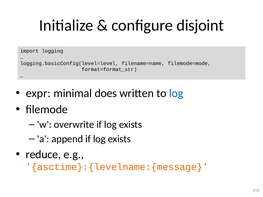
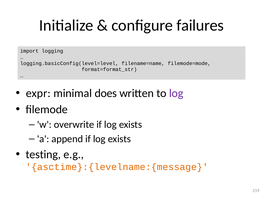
disjoint: disjoint -> failures
log at (176, 93) colour: blue -> purple
reduce: reduce -> testing
